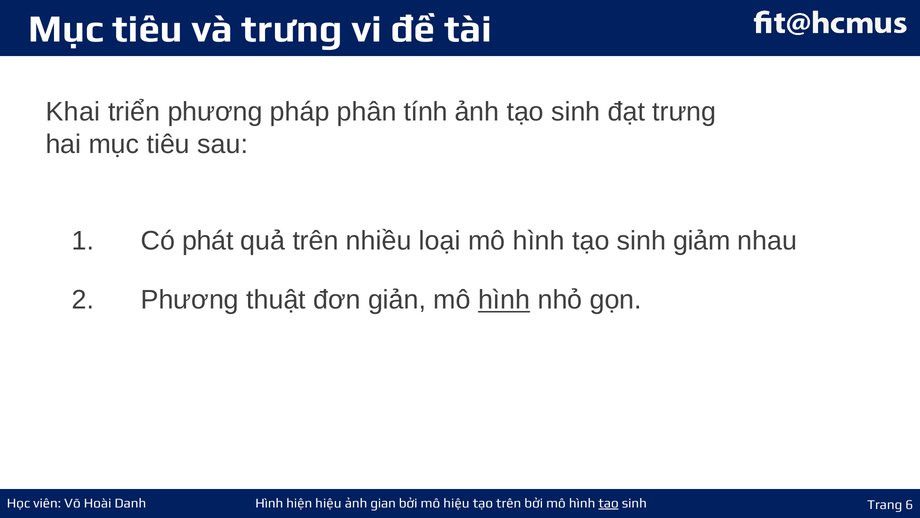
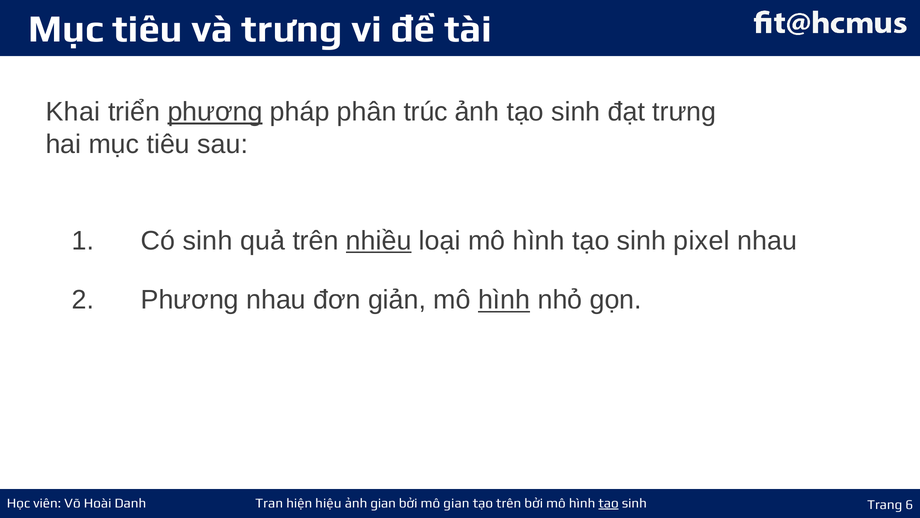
phương at (215, 112) underline: none -> present
tính: tính -> trúc
Có phát: phát -> sinh
nhiều underline: none -> present
giảm: giảm -> pixel
Phương thuật: thuật -> nhau
Hình at (269, 503): Hình -> Tran
mô hiệu: hiệu -> gian
